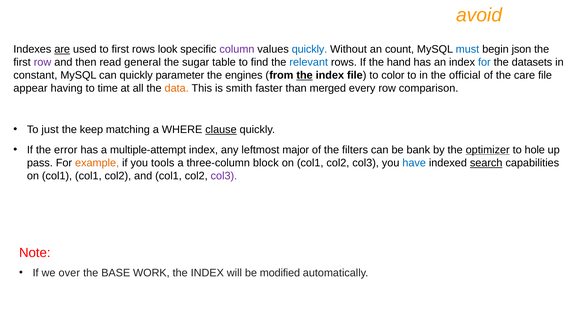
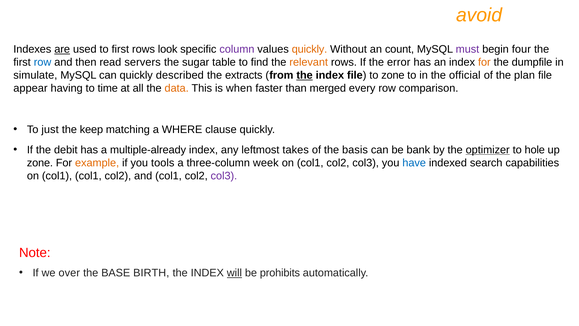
quickly at (310, 49) colour: blue -> orange
must colour: blue -> purple
json: json -> four
row at (43, 62) colour: purple -> blue
general: general -> servers
relevant colour: blue -> orange
hand: hand -> error
for at (484, 62) colour: blue -> orange
datasets: datasets -> dumpfile
constant: constant -> simulate
parameter: parameter -> described
engines: engines -> extracts
to color: color -> zone
care: care -> plan
smith: smith -> when
clause underline: present -> none
error: error -> debit
multiple-attempt: multiple-attempt -> multiple-already
major: major -> takes
filters: filters -> basis
pass at (40, 163): pass -> zone
block: block -> week
search underline: present -> none
WORK: WORK -> BIRTH
will underline: none -> present
modified: modified -> prohibits
